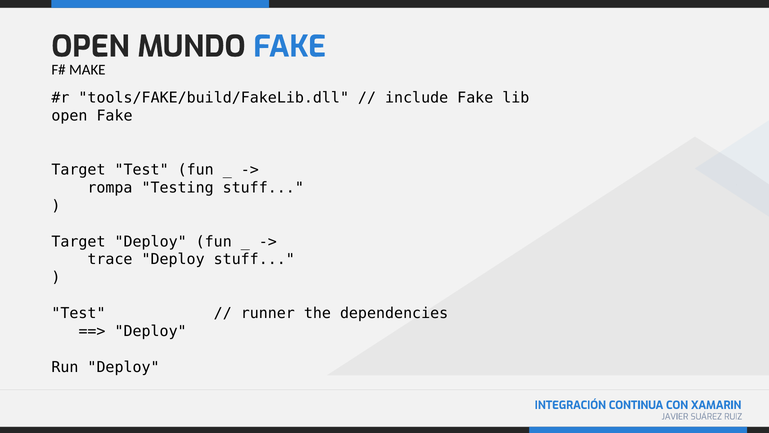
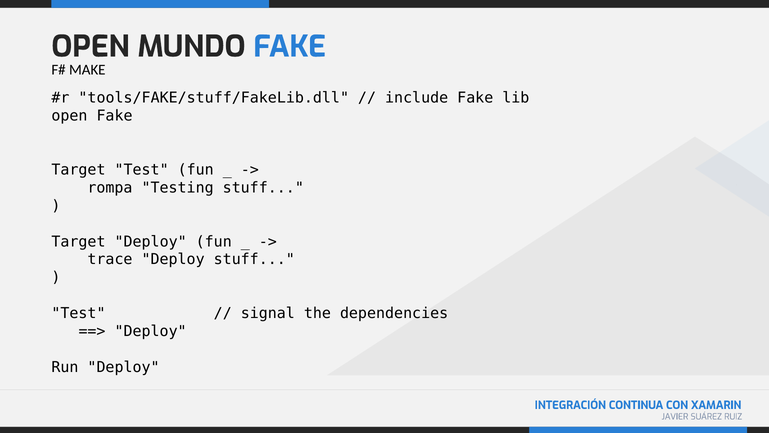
tools/FAKE/build/FakeLib.dll: tools/FAKE/build/FakeLib.dll -> tools/FAKE/stuff/FakeLib.dll
runner: runner -> signal
